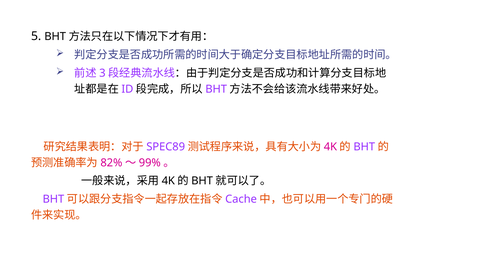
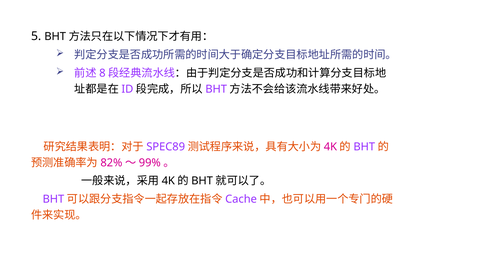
3: 3 -> 8
